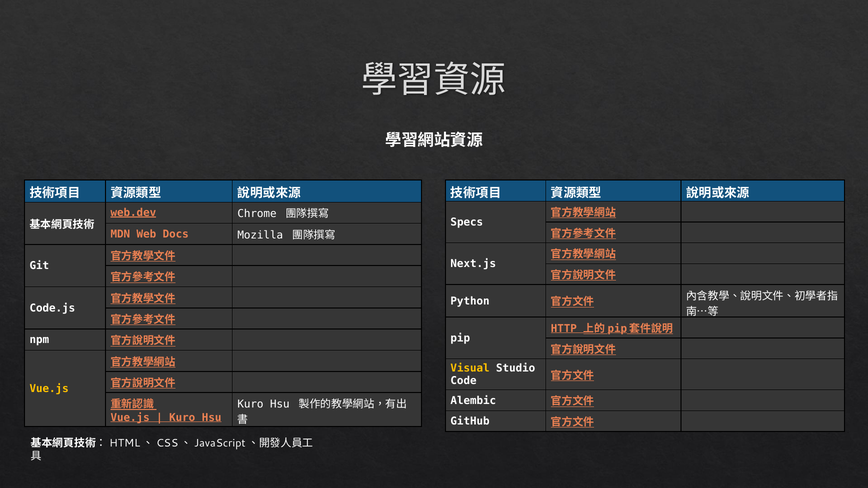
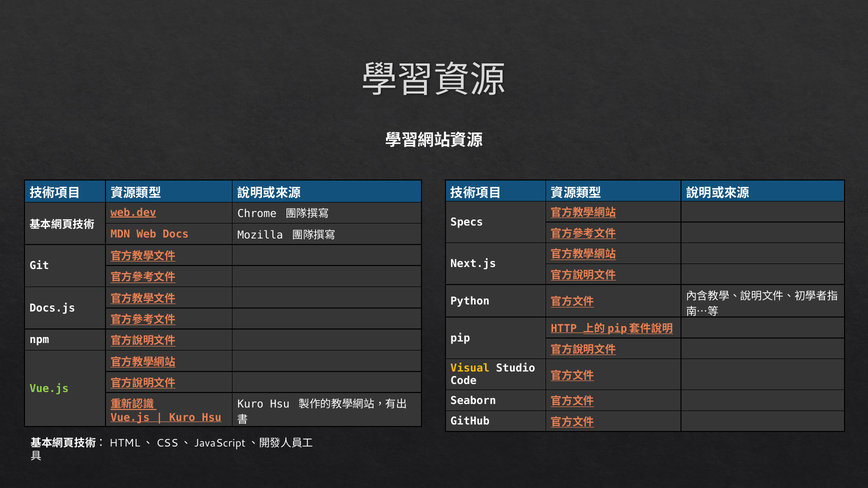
Code.js: Code.js -> Docs.js
Vue.js at (49, 389) colour: yellow -> light green
Alembic: Alembic -> Seaborn
